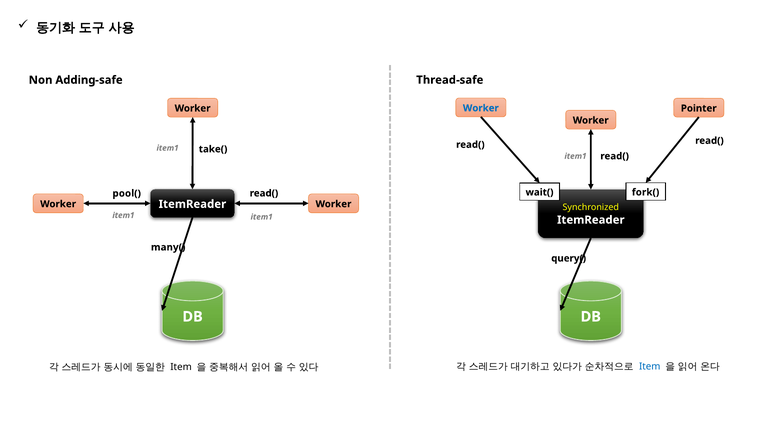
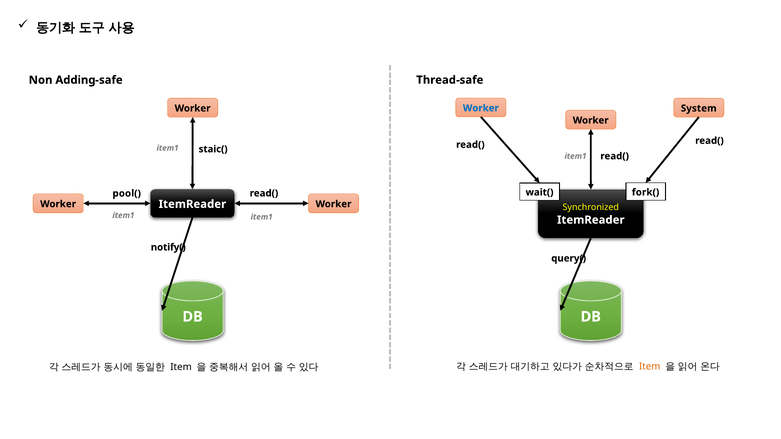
Pointer: Pointer -> System
take(: take( -> staic(
many(: many( -> notify(
Item at (650, 367) colour: blue -> orange
